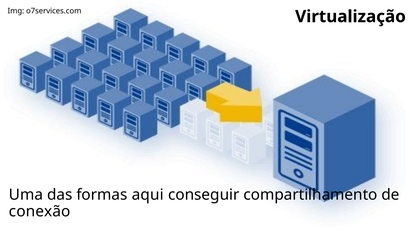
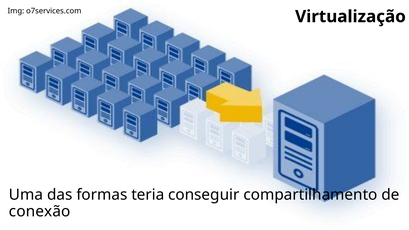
aqui: aqui -> teria
